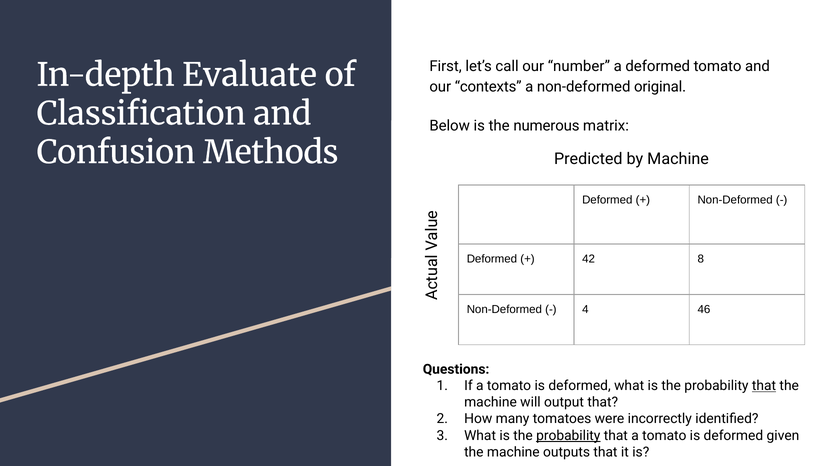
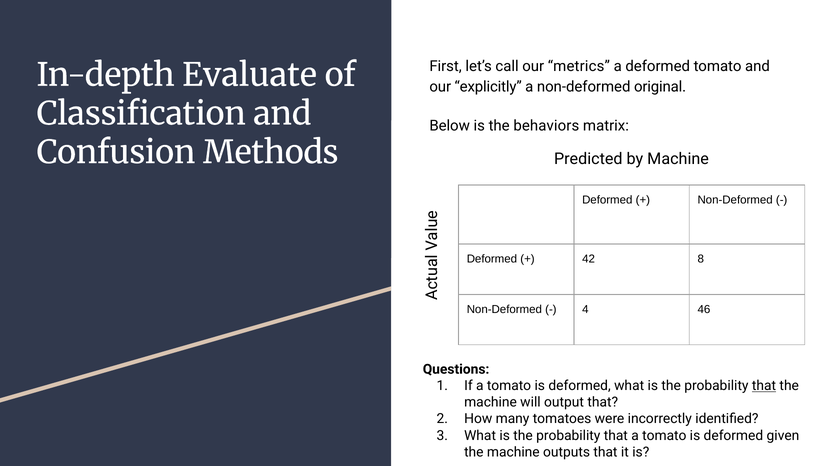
number: number -> metrics
contexts: contexts -> explicitly
numerous: numerous -> behaviors
probability at (568, 436) underline: present -> none
